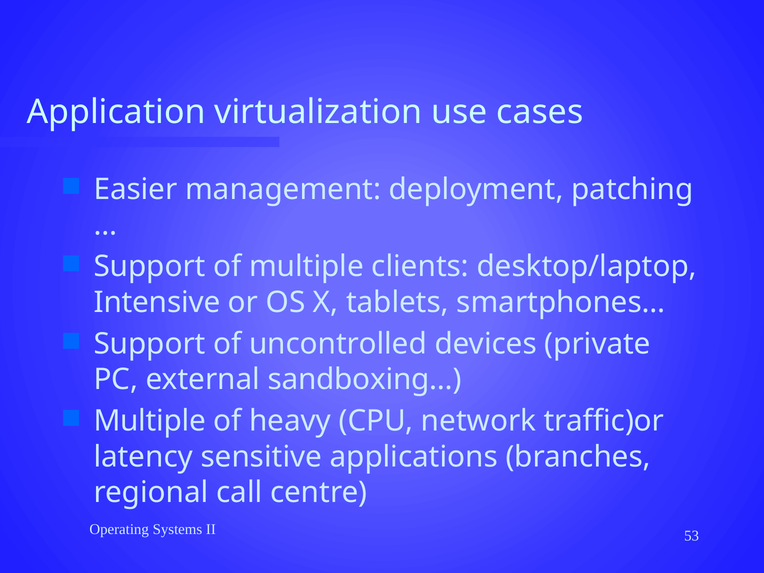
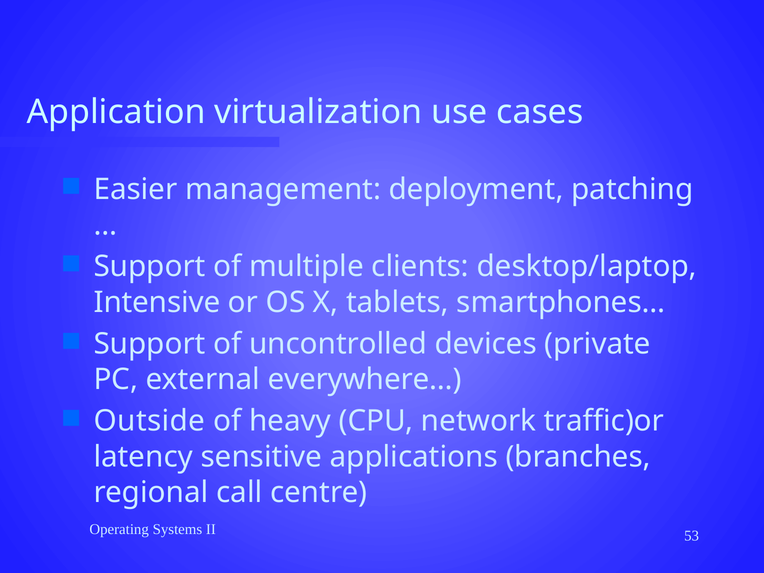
sandboxing…: sandboxing… -> everywhere…
Multiple at (150, 421): Multiple -> Outside
